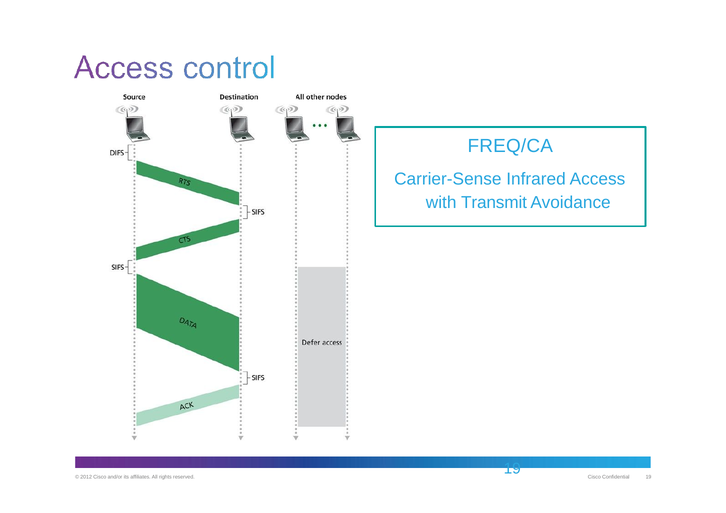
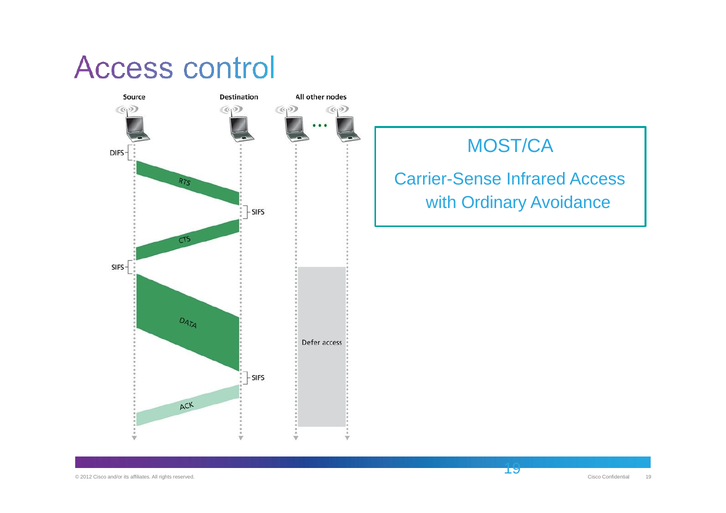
FREQ/CA: FREQ/CA -> MOST/CA
Transmit: Transmit -> Ordinary
